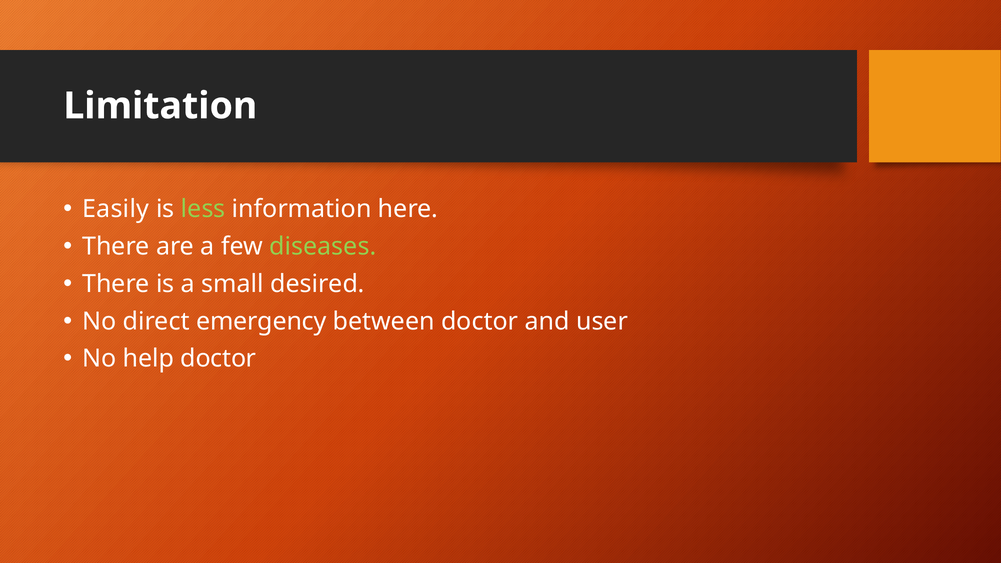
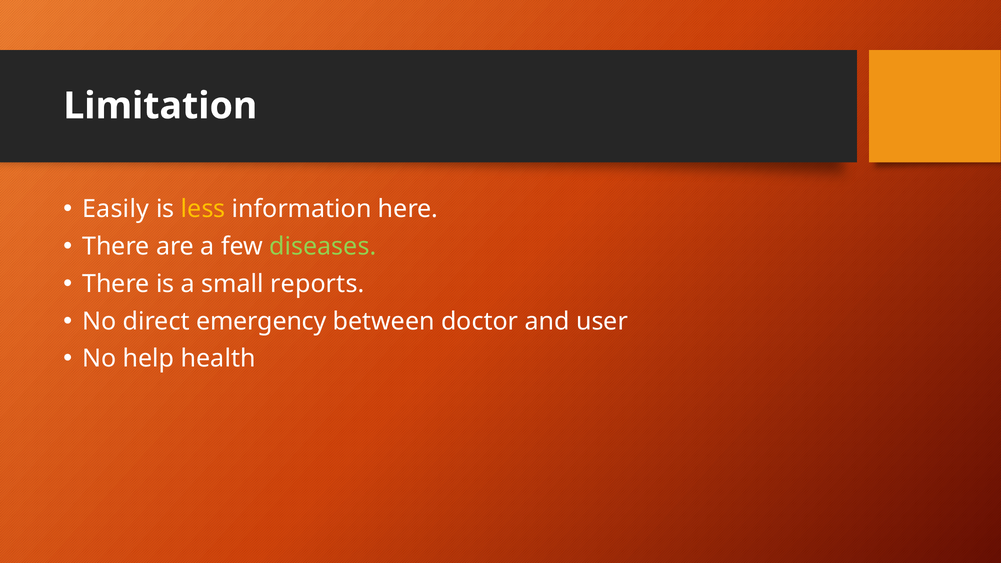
less colour: light green -> yellow
desired: desired -> reports
help doctor: doctor -> health
